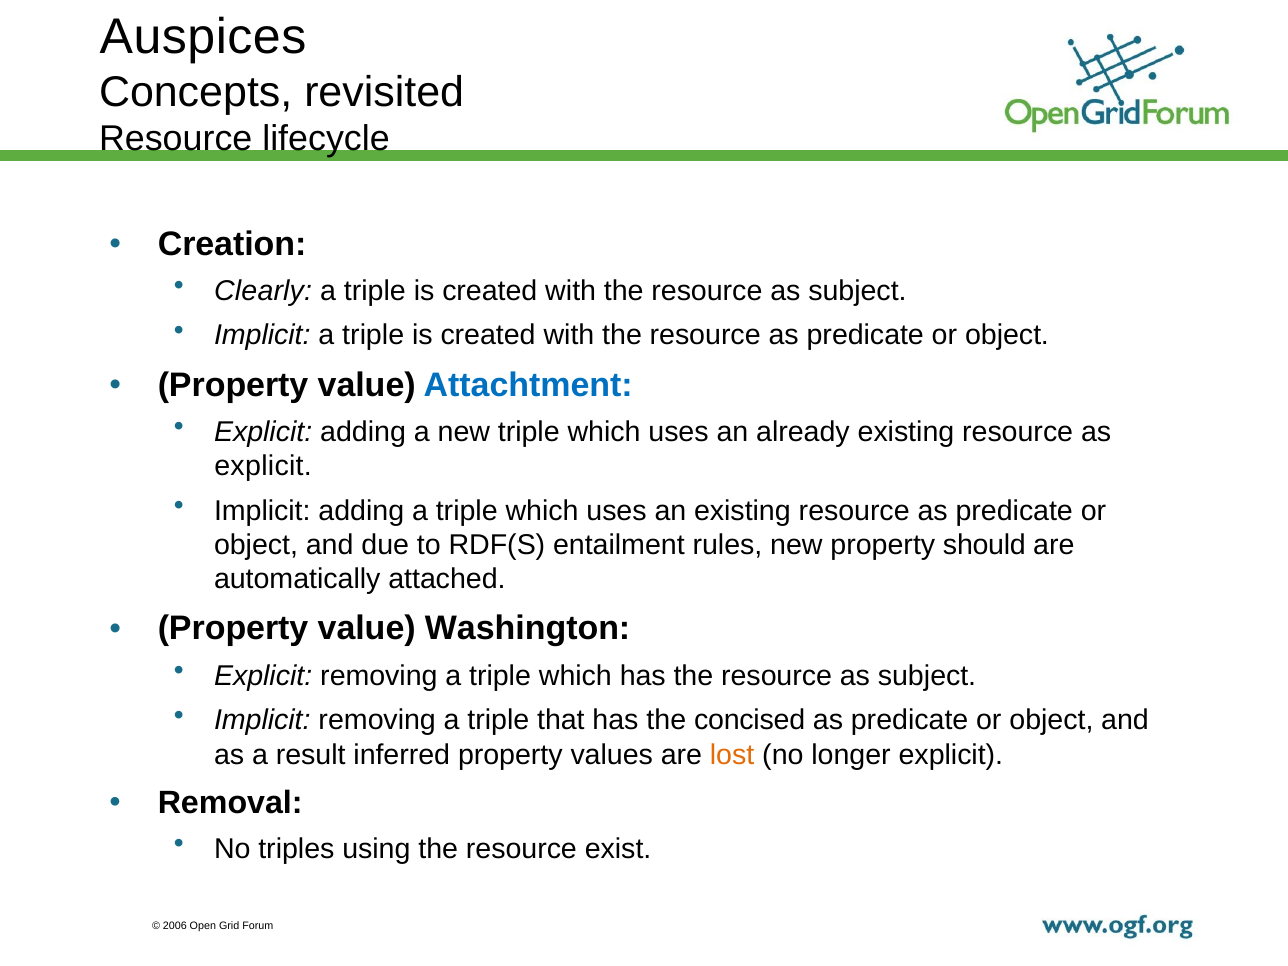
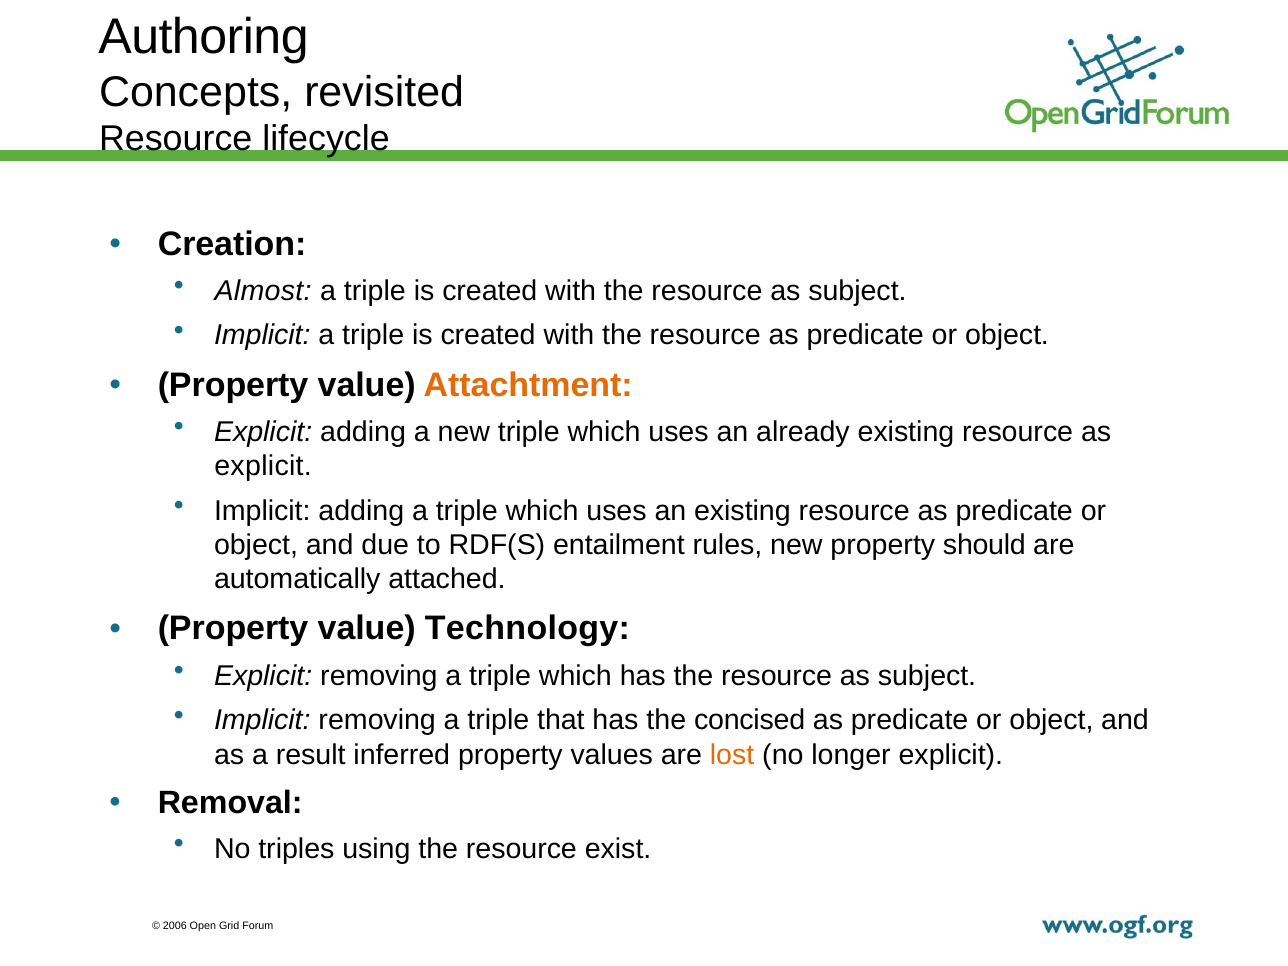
Auspices: Auspices -> Authoring
Clearly: Clearly -> Almost
Attachtment colour: blue -> orange
Washington: Washington -> Technology
